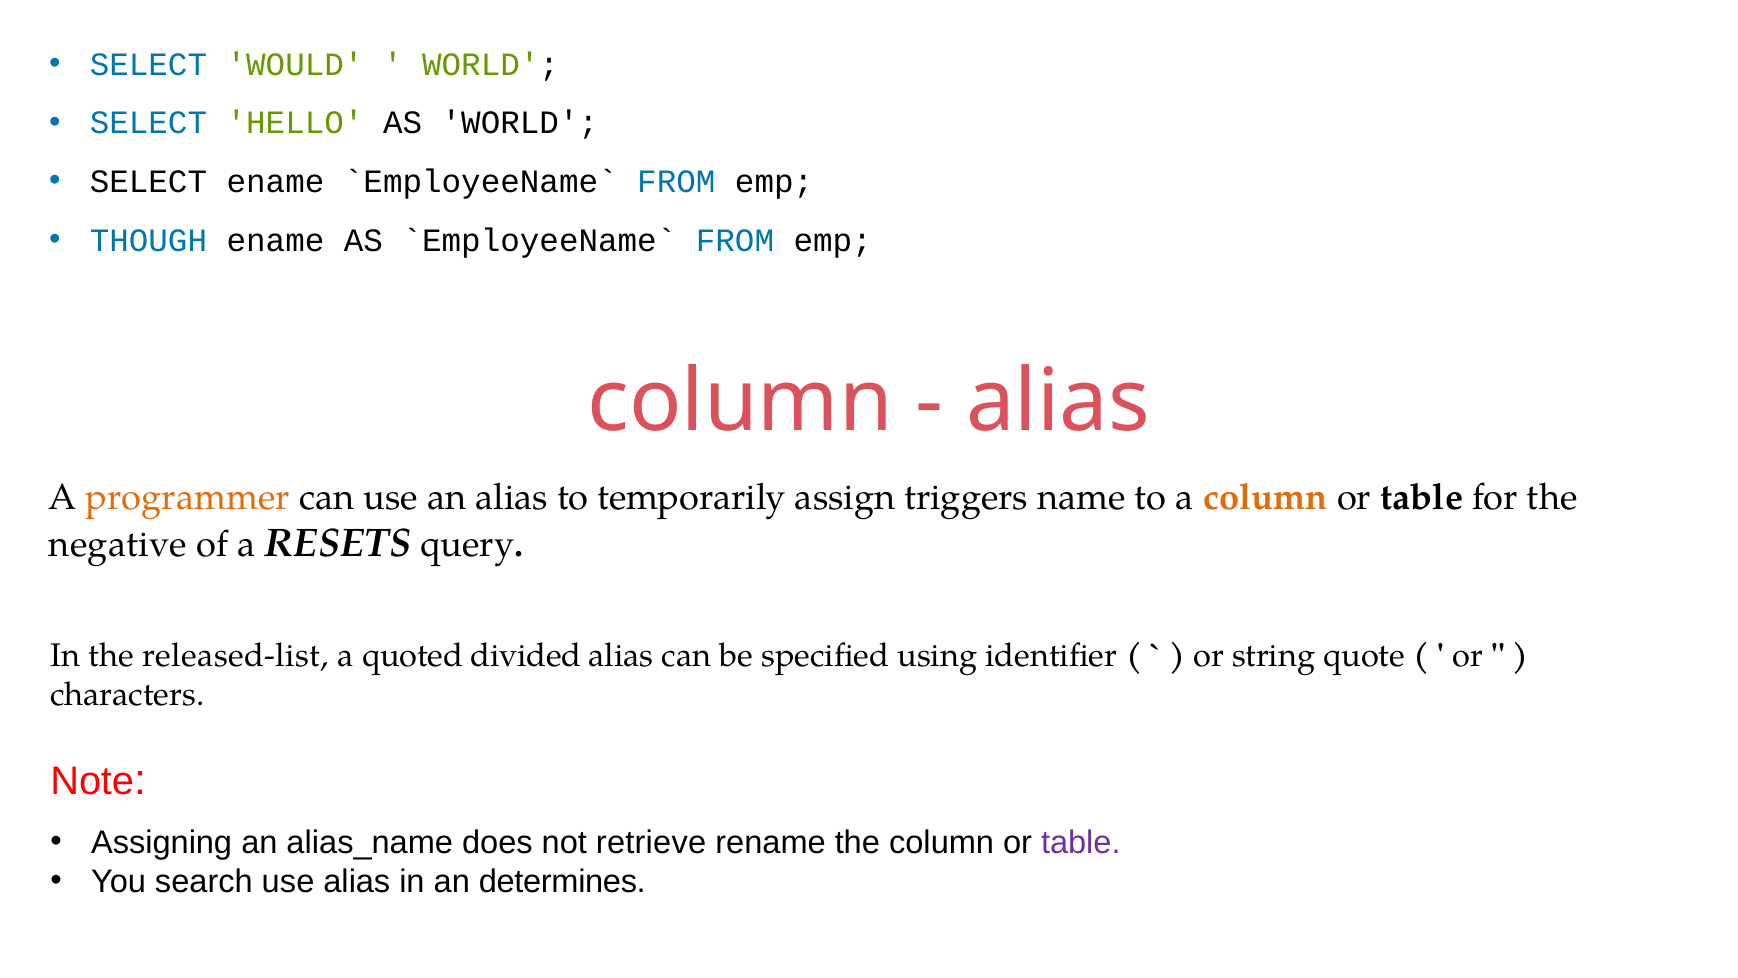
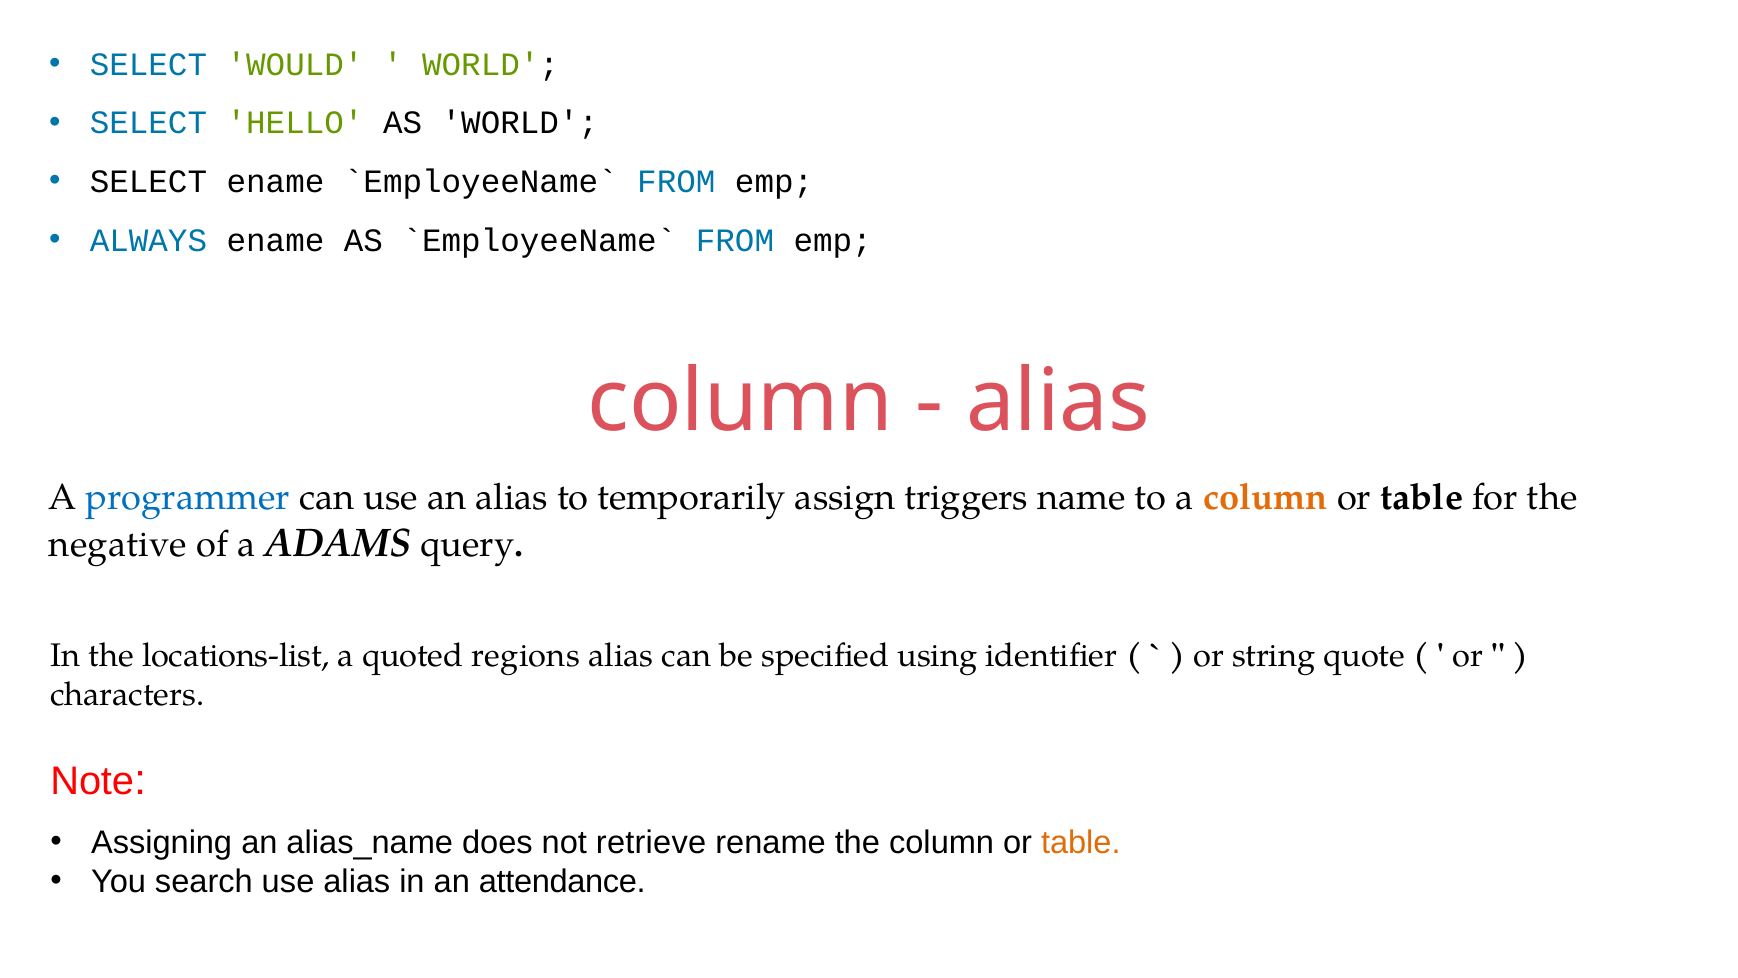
THOUGH: THOUGH -> ALWAYS
programmer colour: orange -> blue
RESETS: RESETS -> ADAMS
released-list: released-list -> locations-list
divided: divided -> regions
table at (1081, 842) colour: purple -> orange
determines: determines -> attendance
